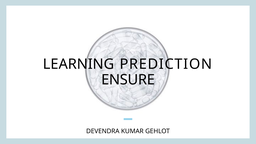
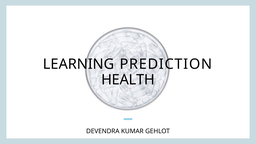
ENSURE: ENSURE -> HEALTH
